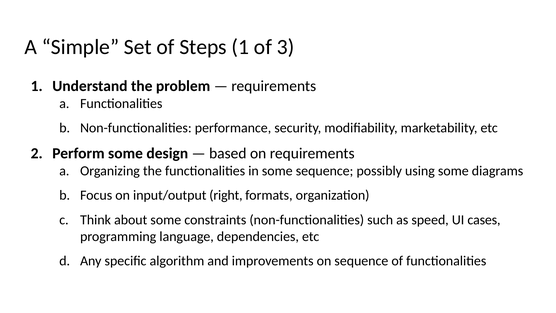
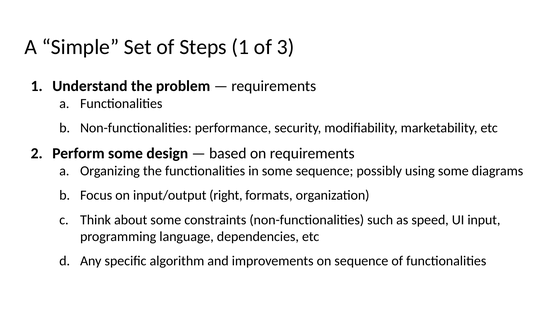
cases: cases -> input
